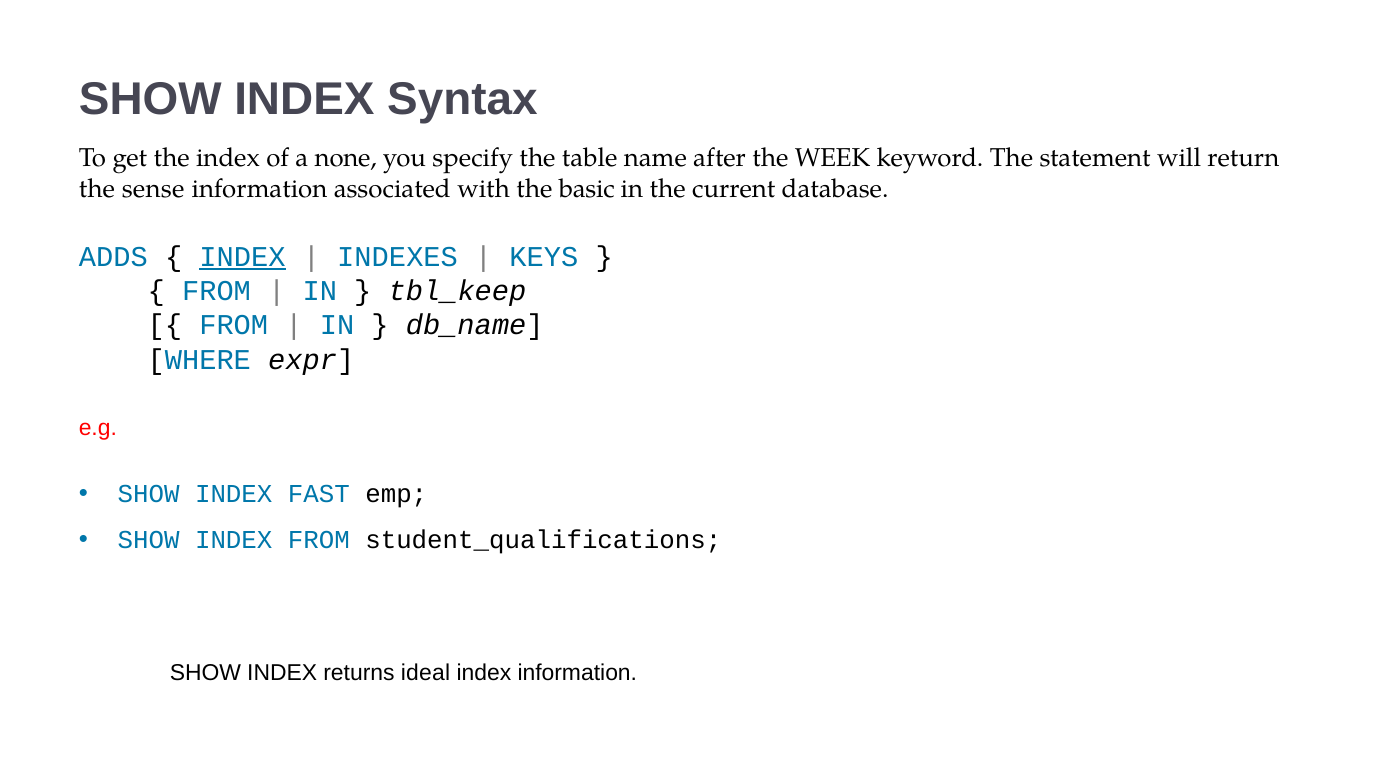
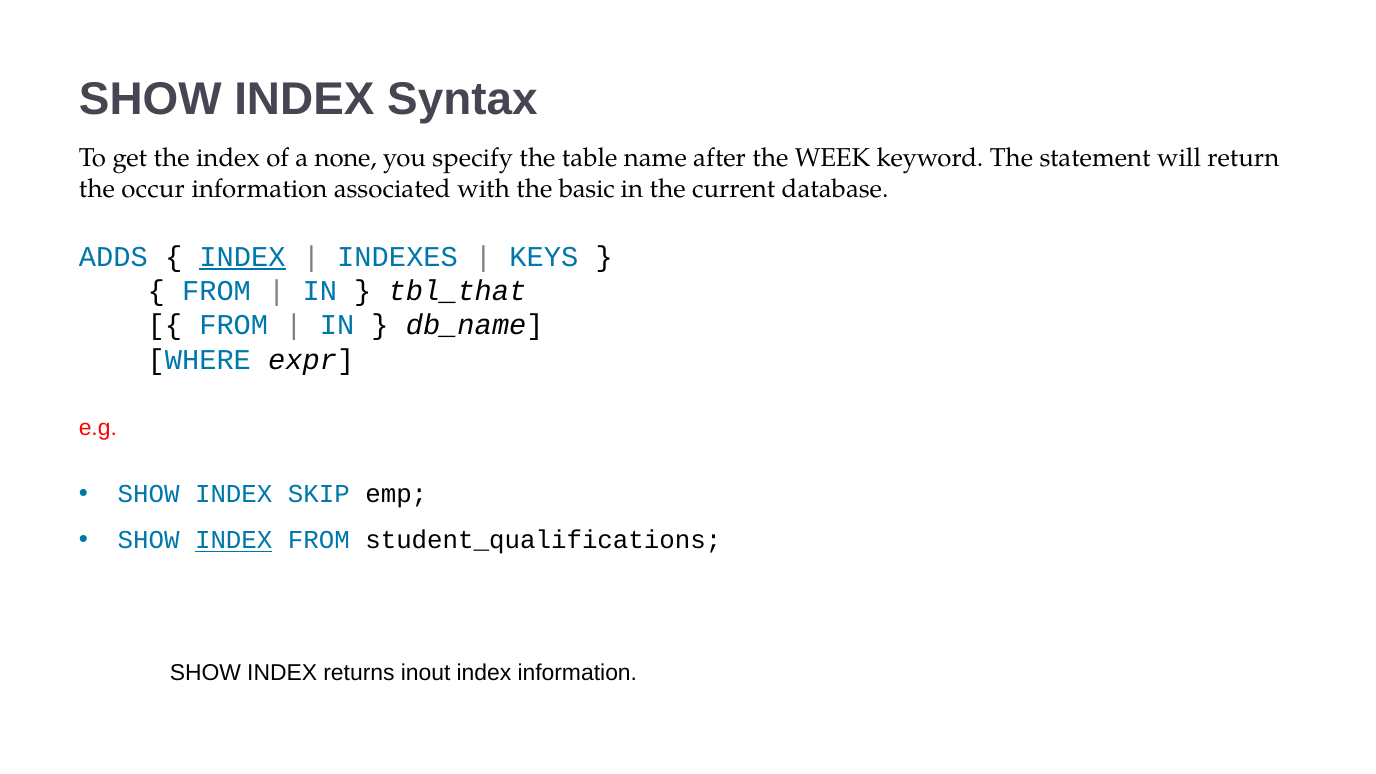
sense: sense -> occur
tbl_keep: tbl_keep -> tbl_that
FAST: FAST -> SKIP
INDEX at (234, 540) underline: none -> present
ideal: ideal -> inout
